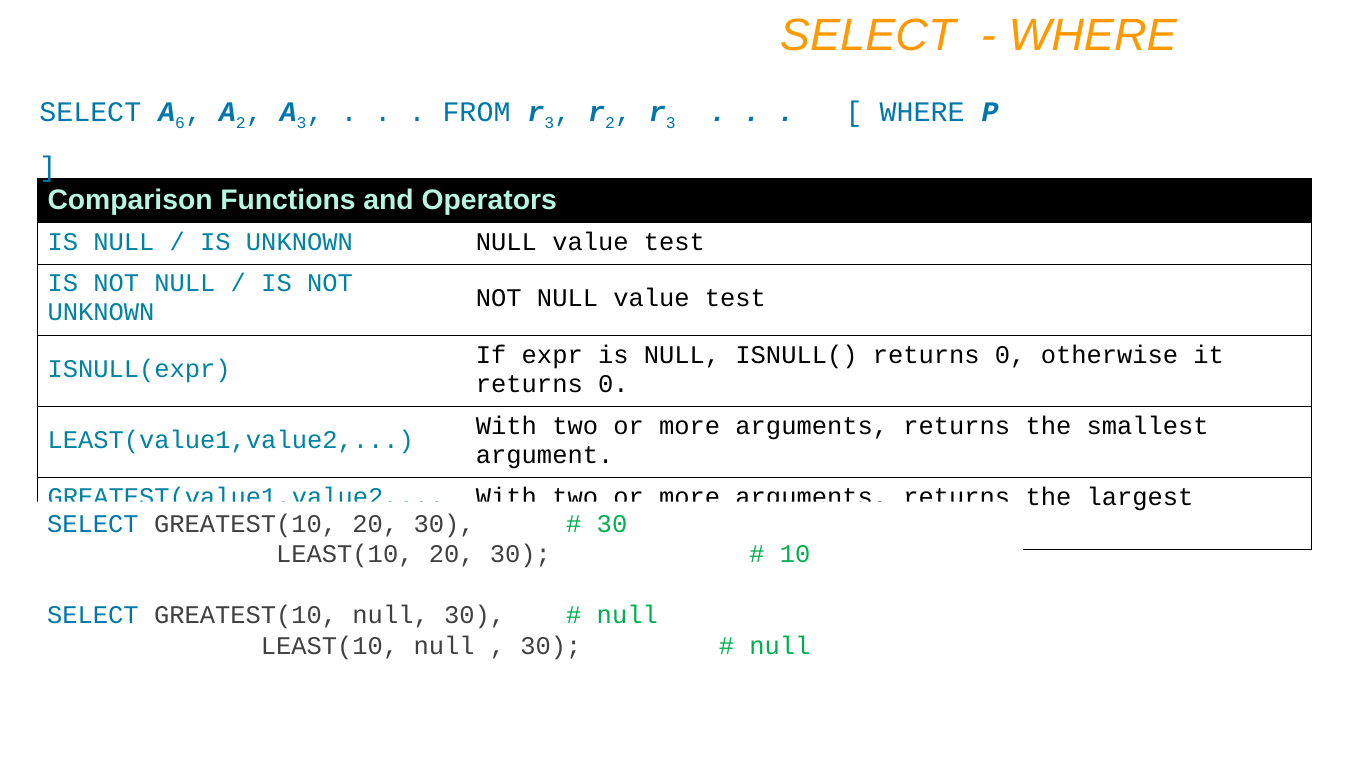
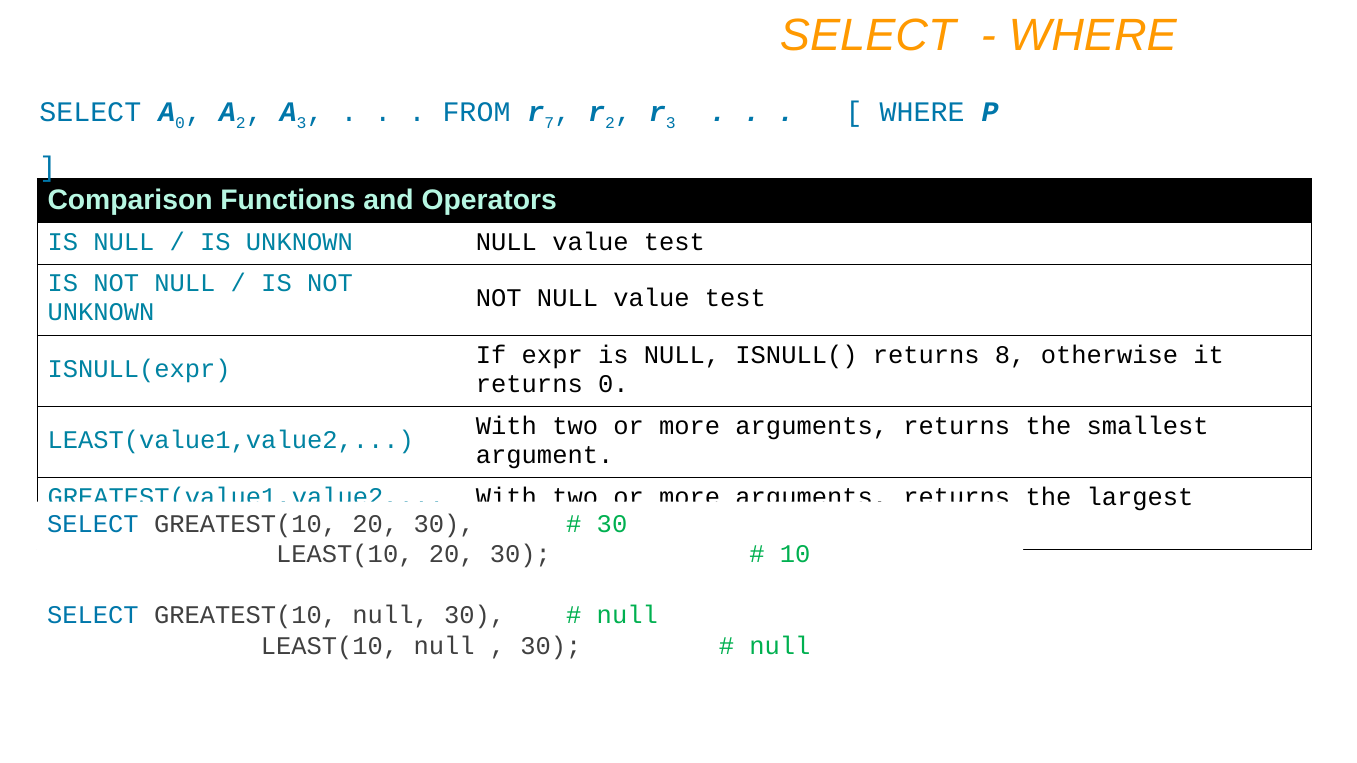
6 at (180, 123): 6 -> 0
3 at (549, 123): 3 -> 7
ISNULL( returns 0: 0 -> 8
